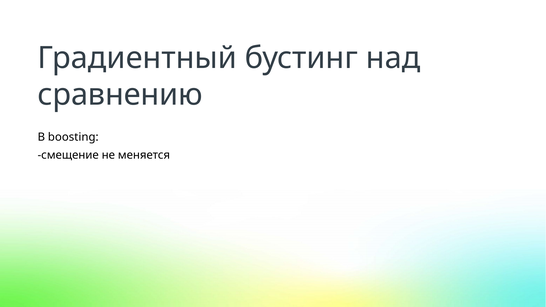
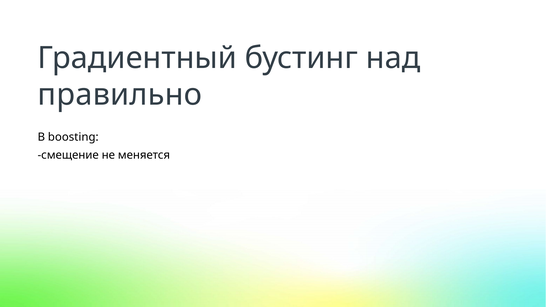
сравнению: сравнению -> правильно
